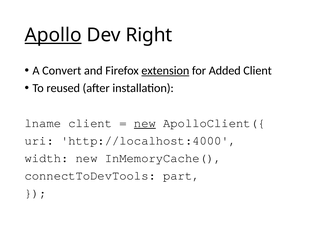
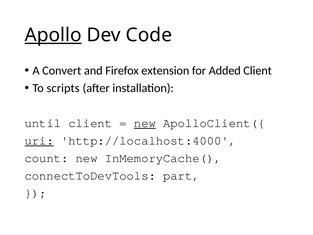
Right: Right -> Code
extension underline: present -> none
reused: reused -> scripts
lname: lname -> until
uri underline: none -> present
width: width -> count
